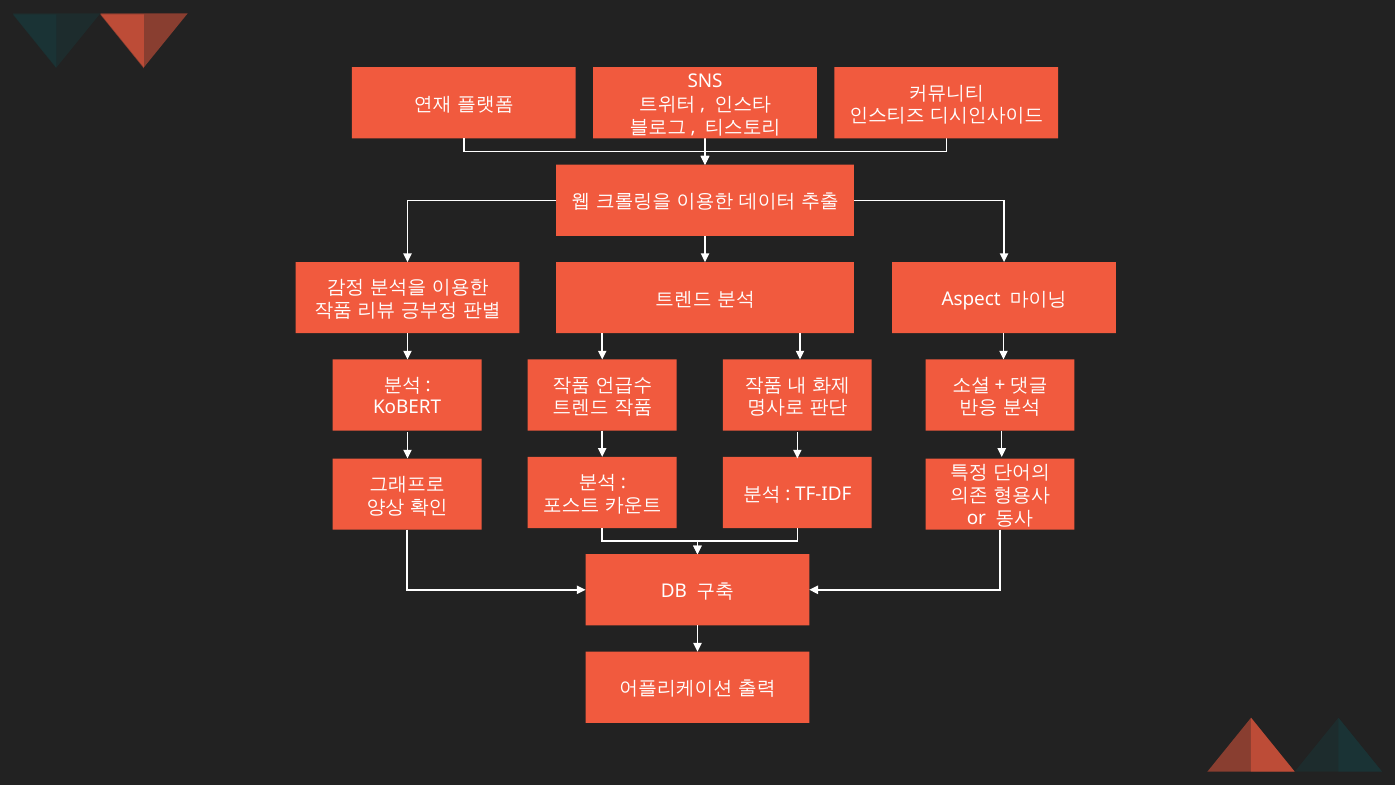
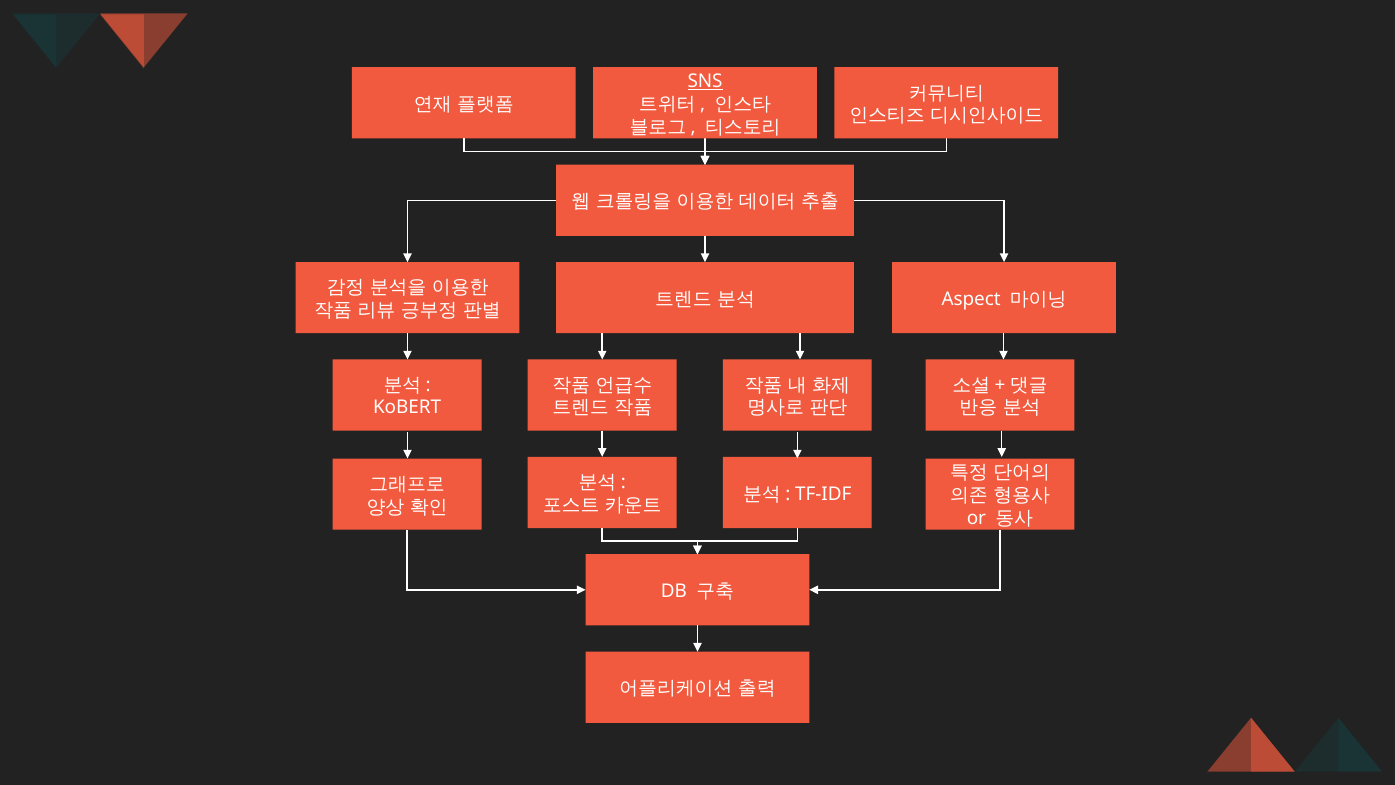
SNS underline: none -> present
